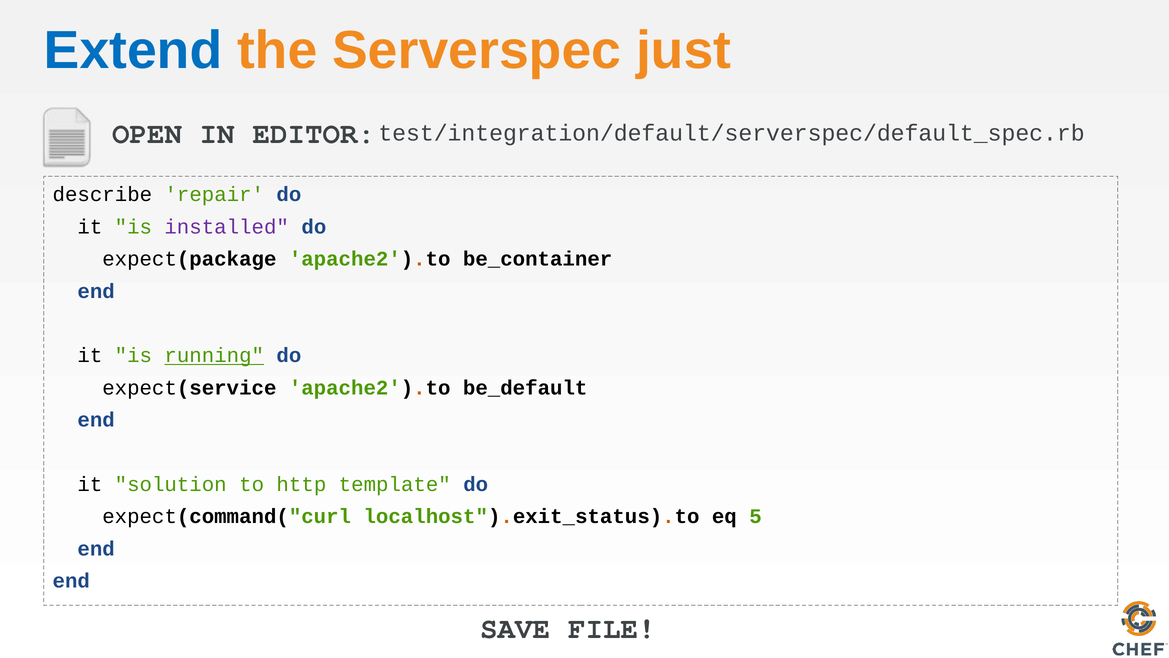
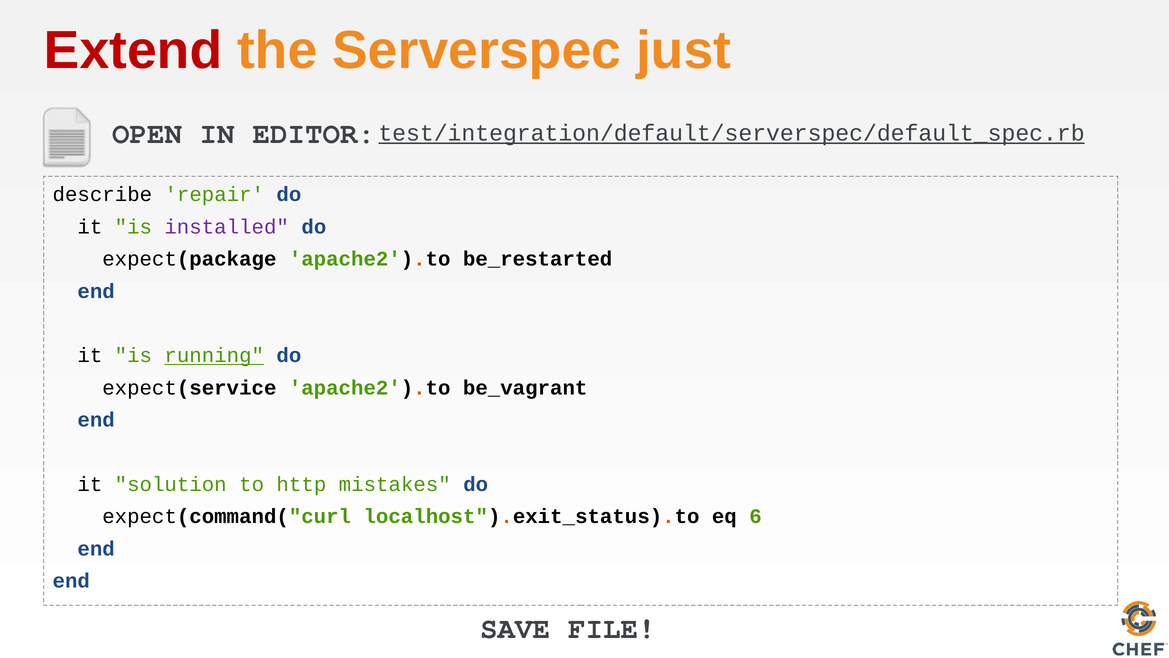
Extend colour: blue -> red
test/integration/default/serverspec/default_spec.rb underline: none -> present
be_container: be_container -> be_restarted
be_default: be_default -> be_vagrant
template: template -> mistakes
5: 5 -> 6
